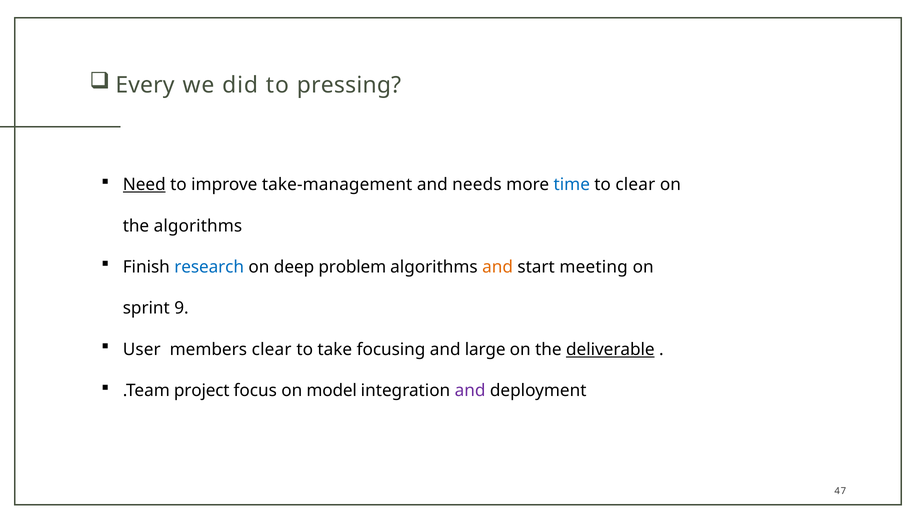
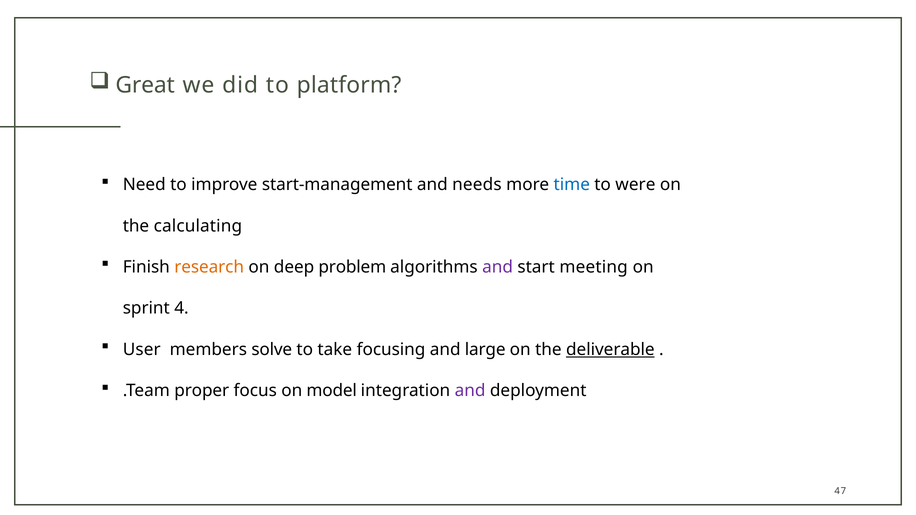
Every: Every -> Great
pressing: pressing -> platform
Need underline: present -> none
take-management: take-management -> start-management
to clear: clear -> were
the algorithms: algorithms -> calculating
research colour: blue -> orange
and at (498, 267) colour: orange -> purple
9: 9 -> 4
members clear: clear -> solve
project: project -> proper
